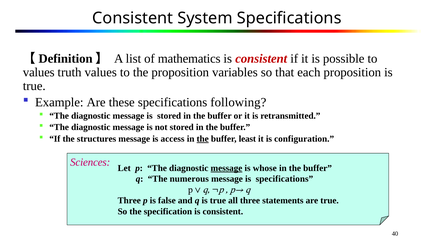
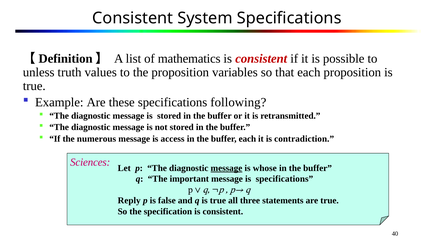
values at (39, 72): values -> unless
structures: structures -> numerous
the at (203, 139) underline: present -> none
buffer least: least -> each
configuration: configuration -> contradiction
numerous: numerous -> important
Three at (129, 201): Three -> Reply
